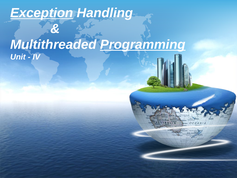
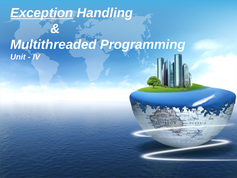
Programming underline: present -> none
